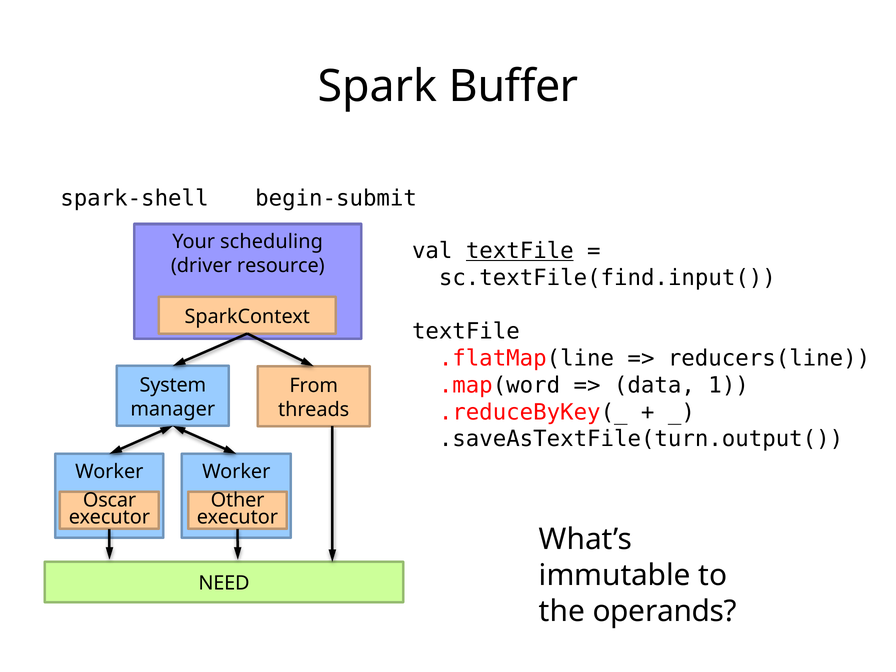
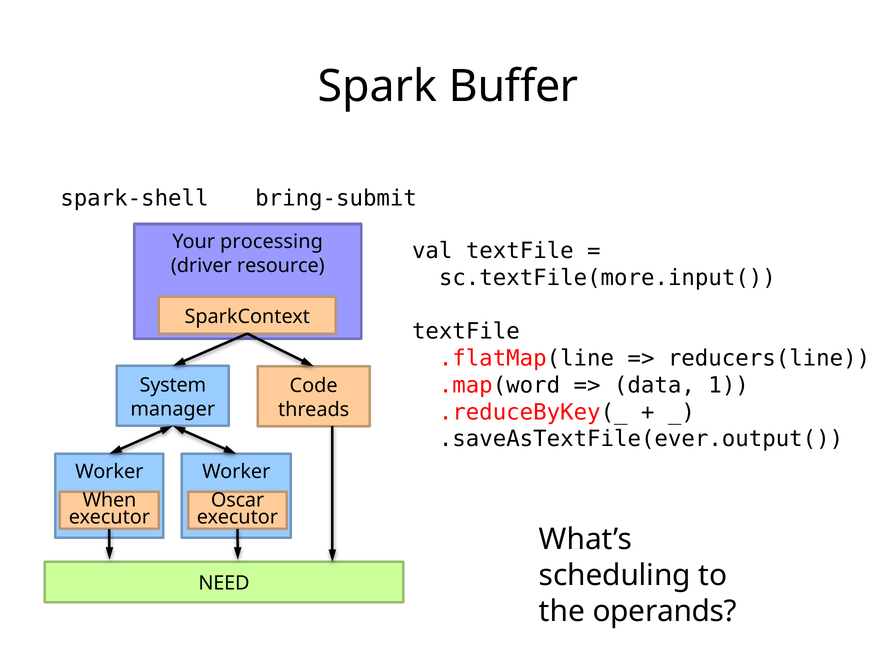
begin-submit: begin-submit -> bring-submit
scheduling: scheduling -> processing
textFile at (520, 251) underline: present -> none
sc.textFile(find.input(: sc.textFile(find.input( -> sc.textFile(more.input(
From: From -> Code
.saveAsTextFile(turn.output(: .saveAsTextFile(turn.output( -> .saveAsTextFile(ever.output(
Oscar: Oscar -> When
Other: Other -> Oscar
immutable: immutable -> scheduling
